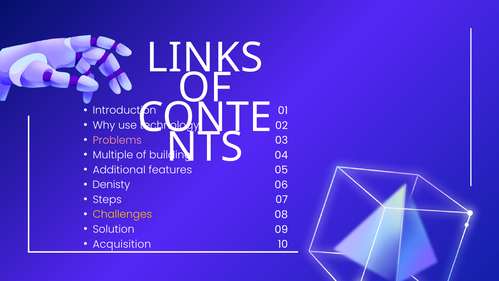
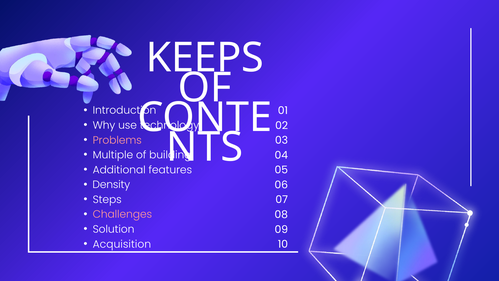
LINKS: LINKS -> KEEPS
Denisty: Denisty -> Density
Challenges colour: yellow -> pink
